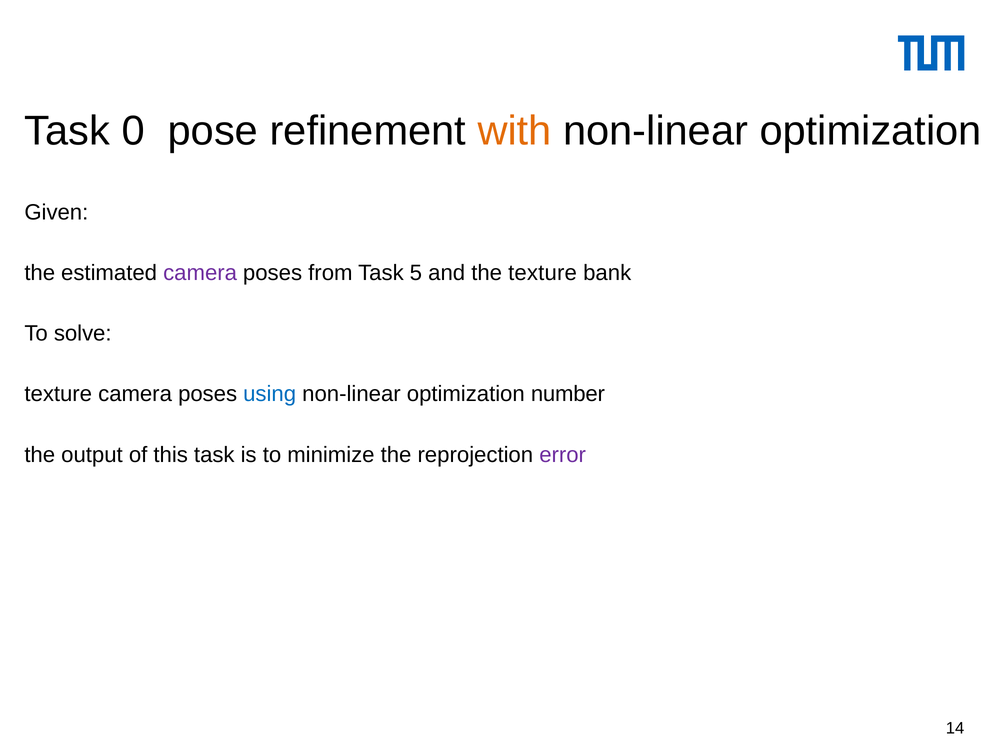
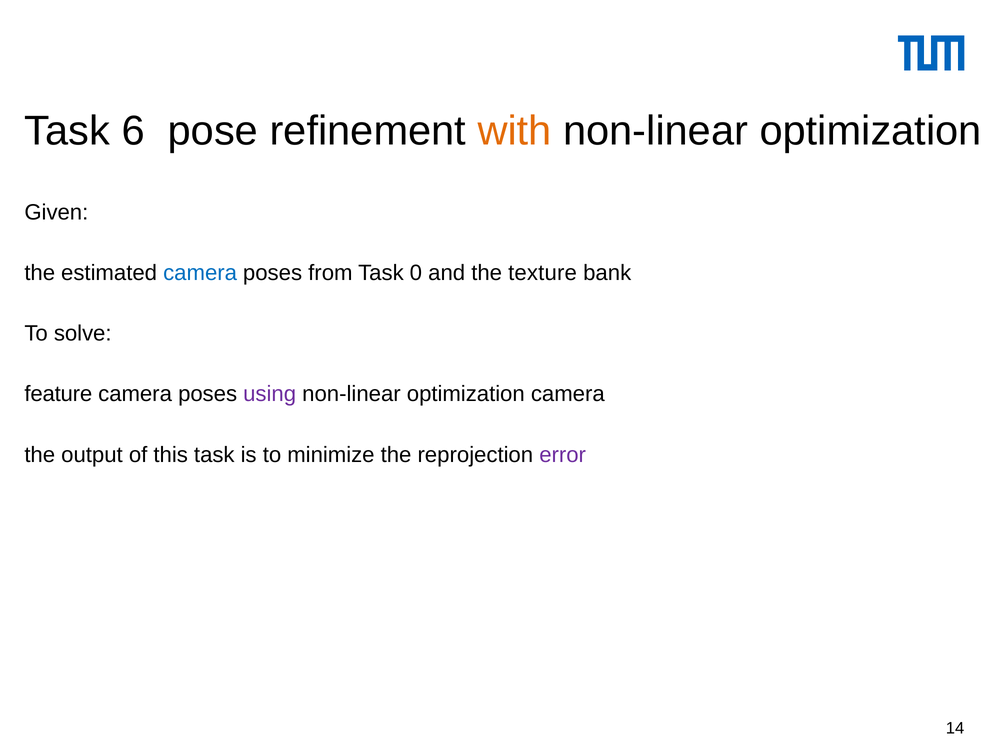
0: 0 -> 6
camera at (200, 273) colour: purple -> blue
5: 5 -> 0
texture at (58, 394): texture -> feature
using colour: blue -> purple
optimization number: number -> camera
